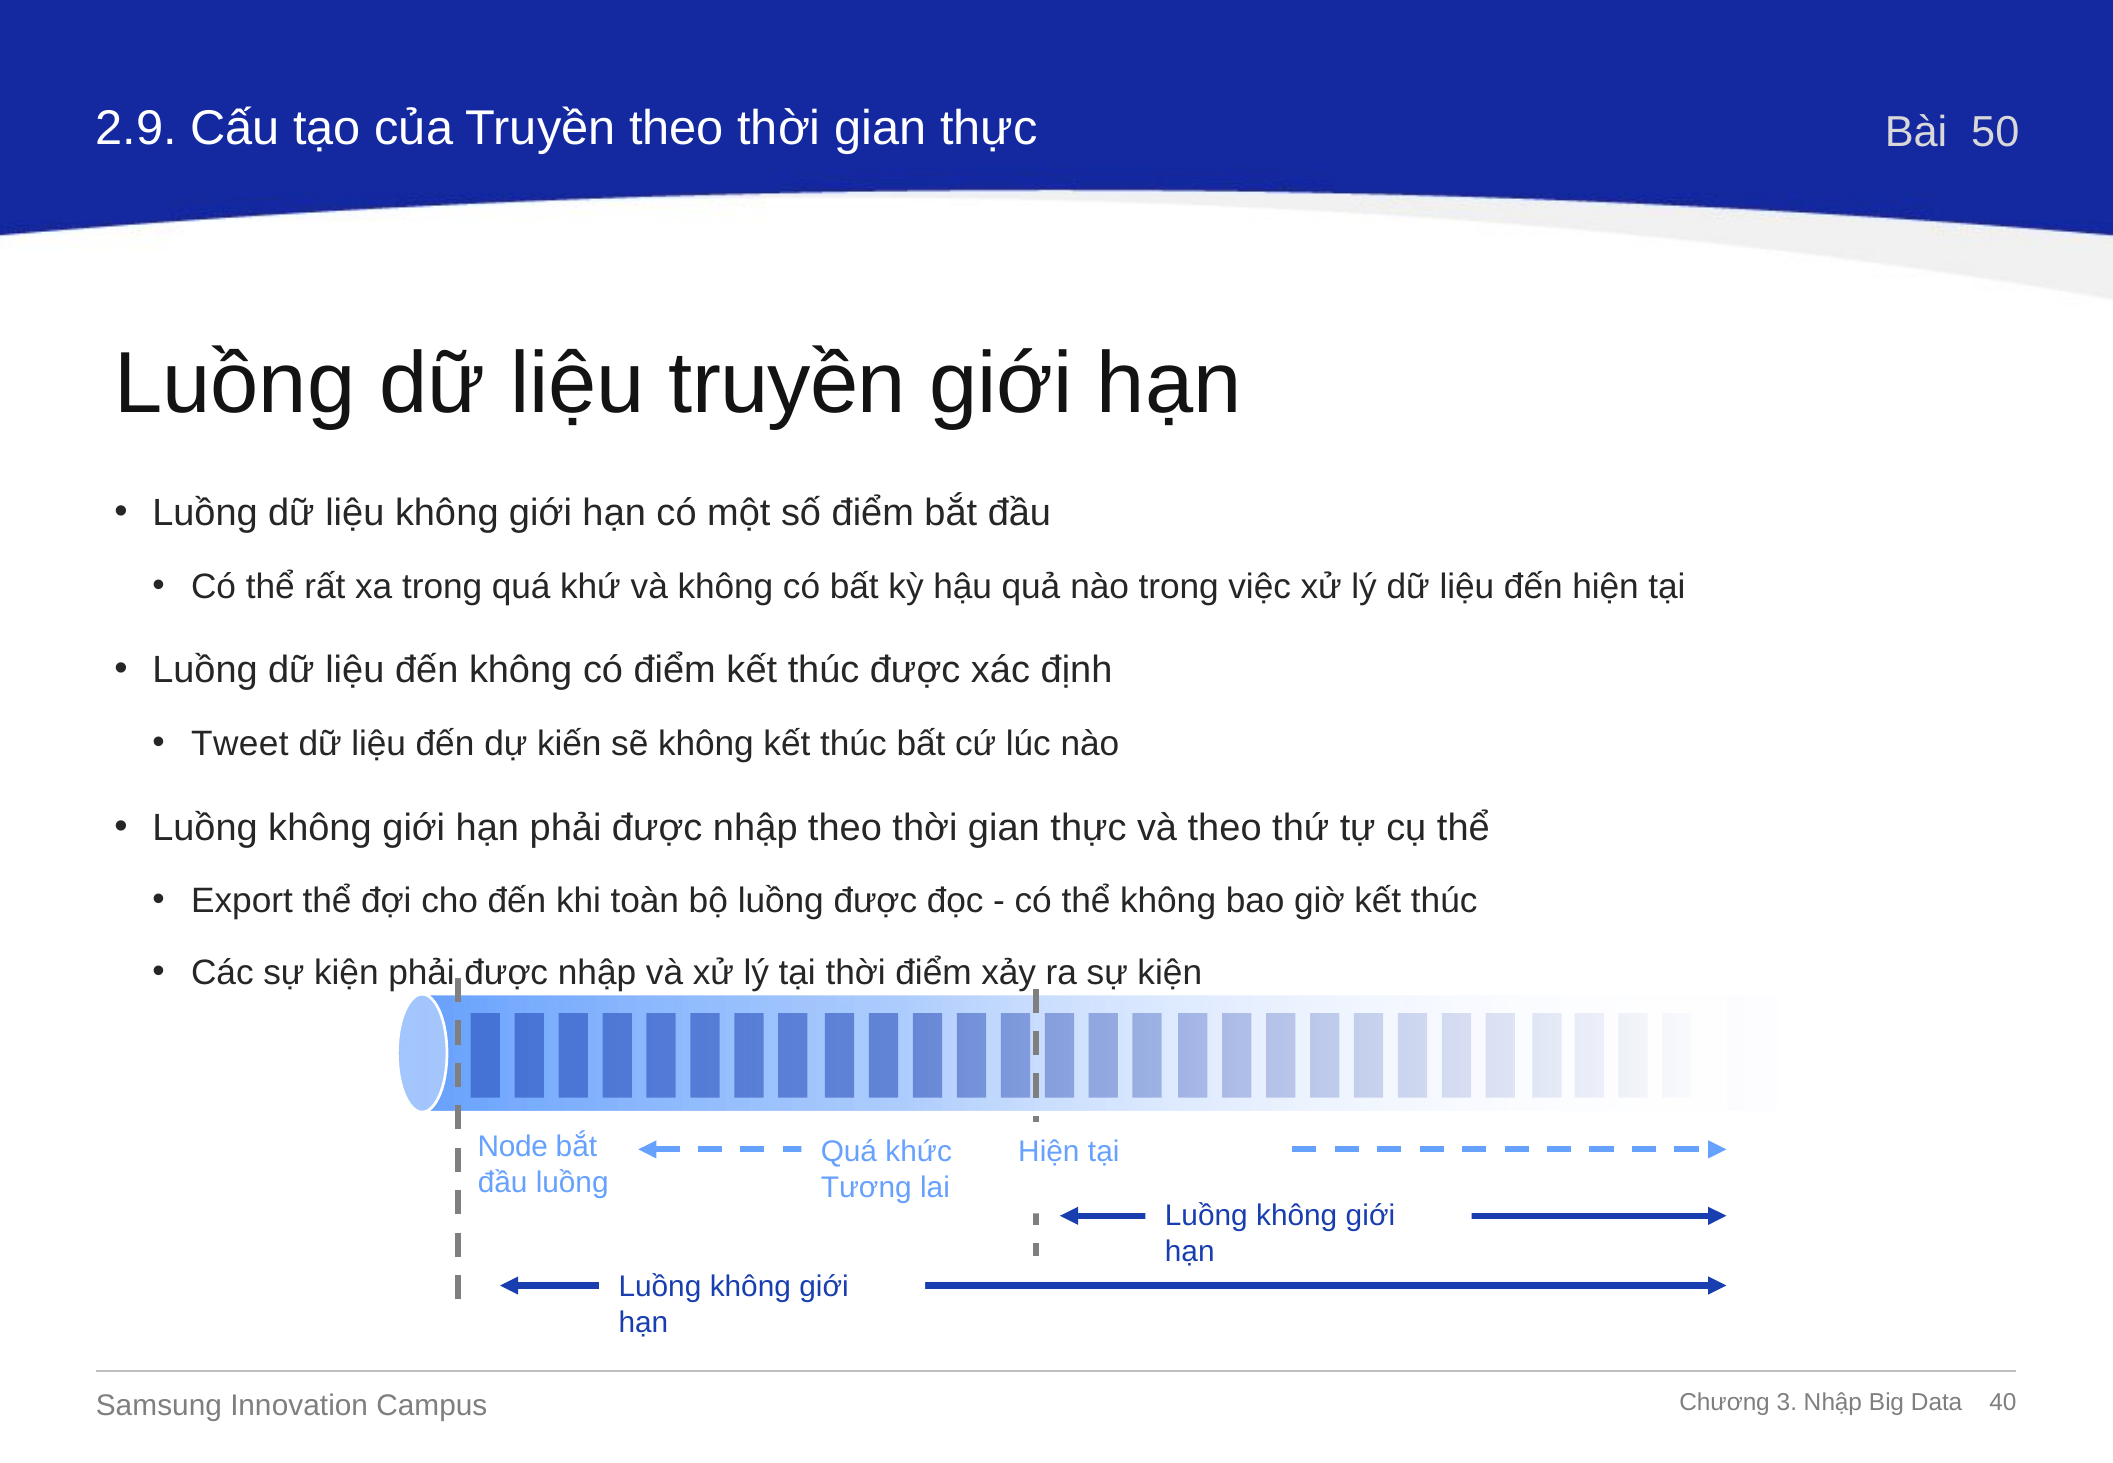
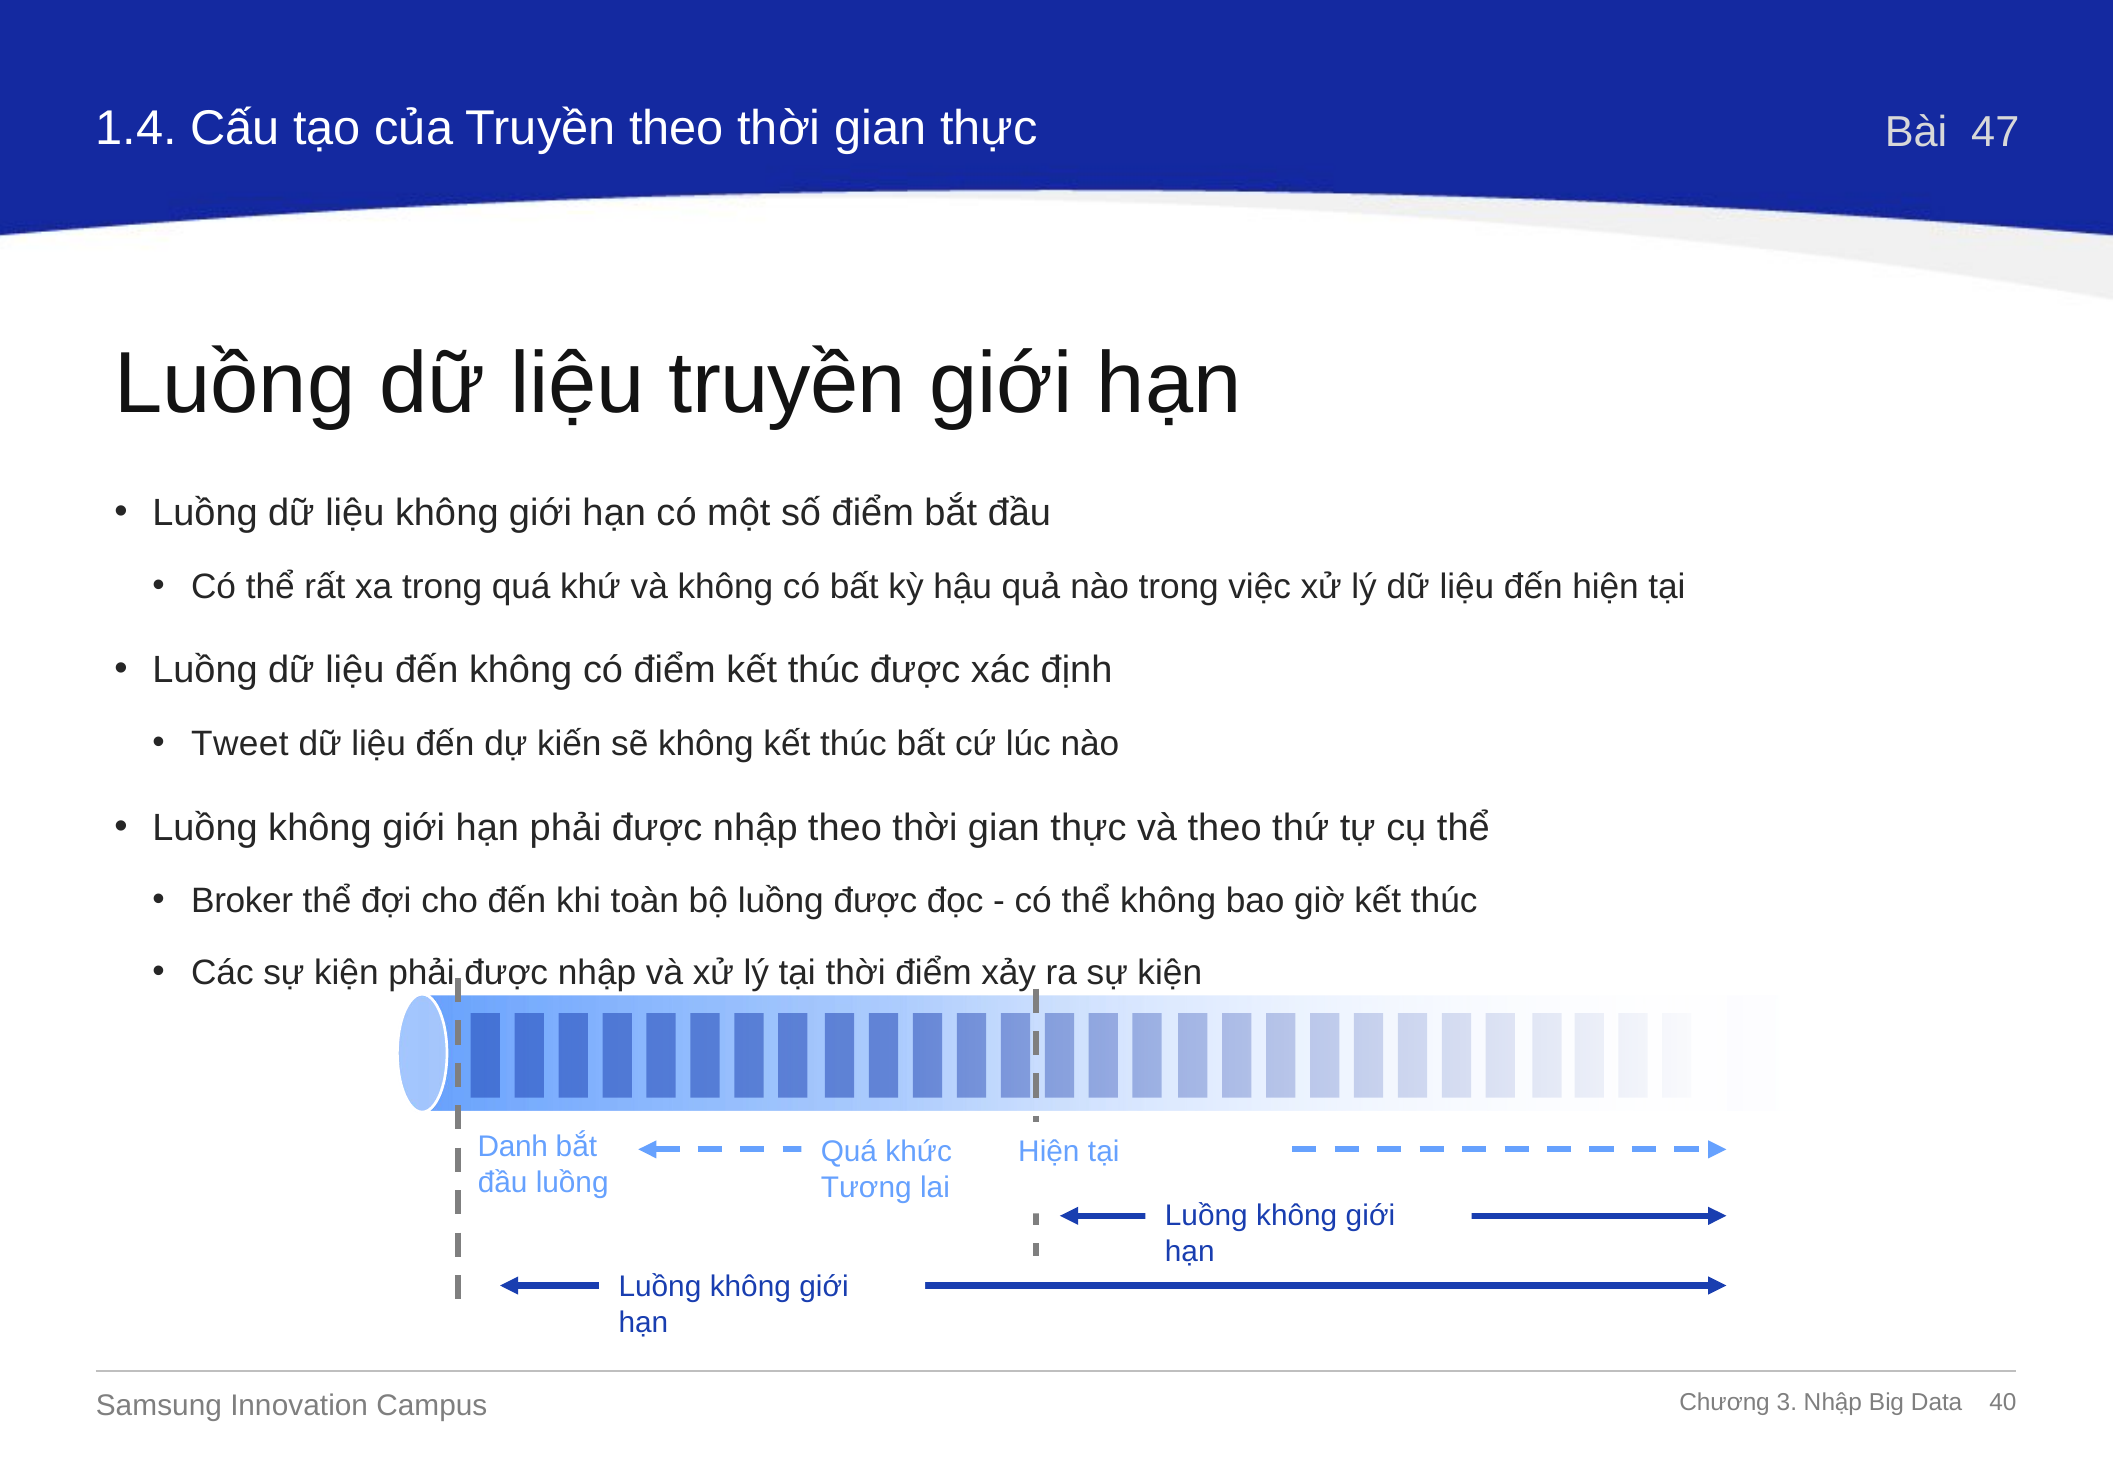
2.9: 2.9 -> 1.4
50: 50 -> 47
Export: Export -> Broker
Node: Node -> Danh
